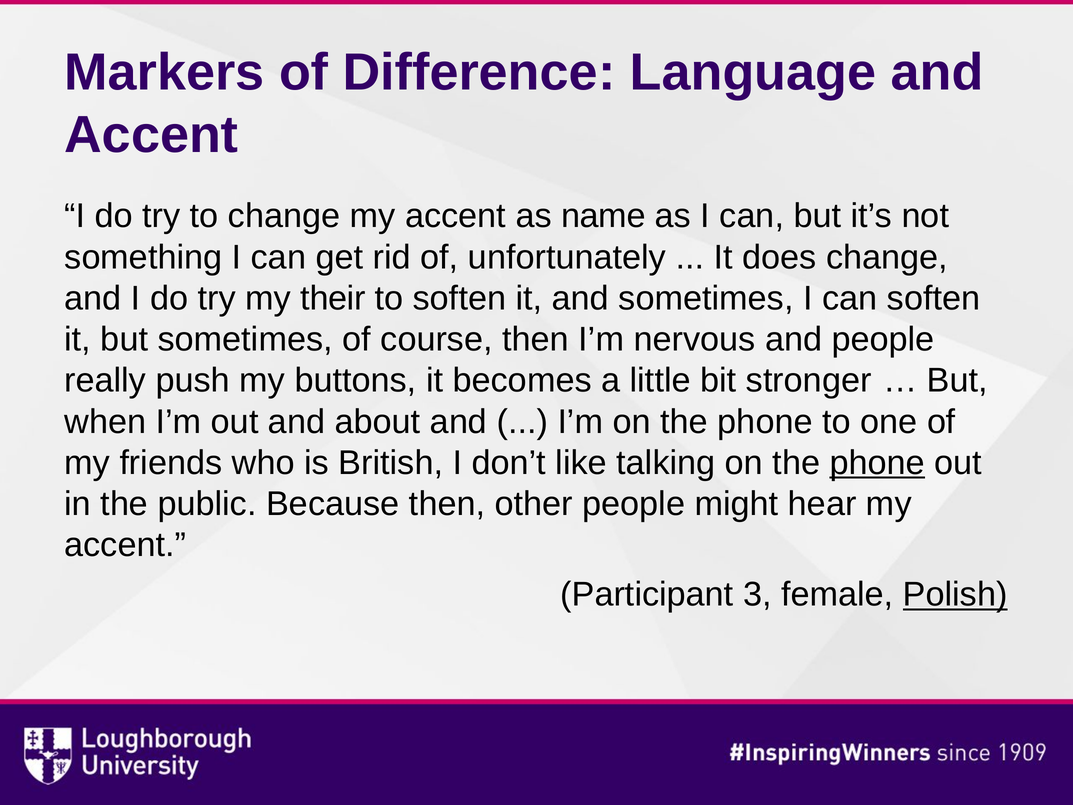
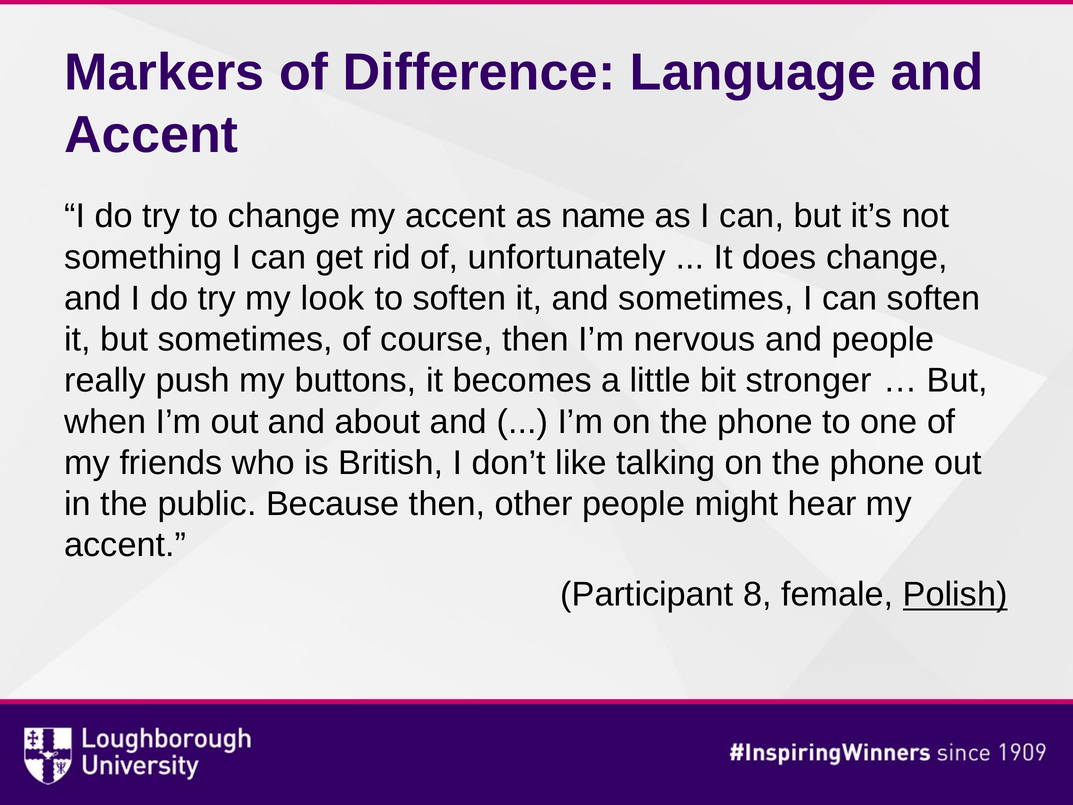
their: their -> look
phone at (877, 463) underline: present -> none
3: 3 -> 8
